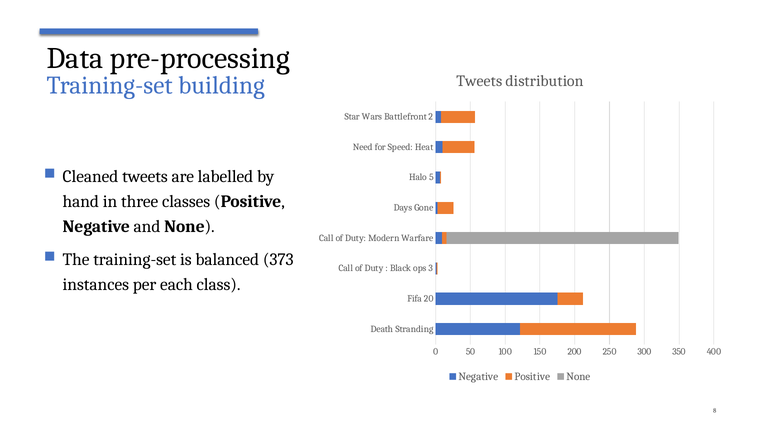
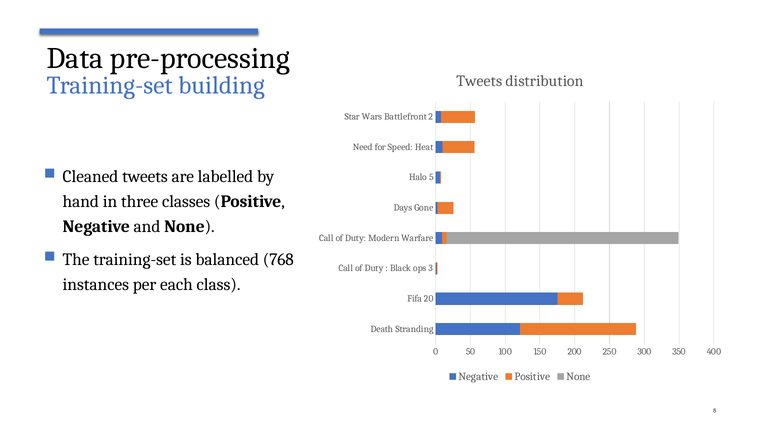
373: 373 -> 768
